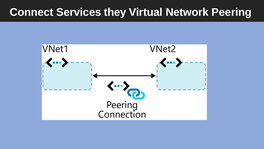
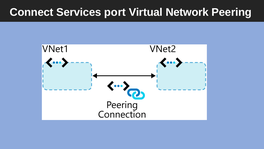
they: they -> port
